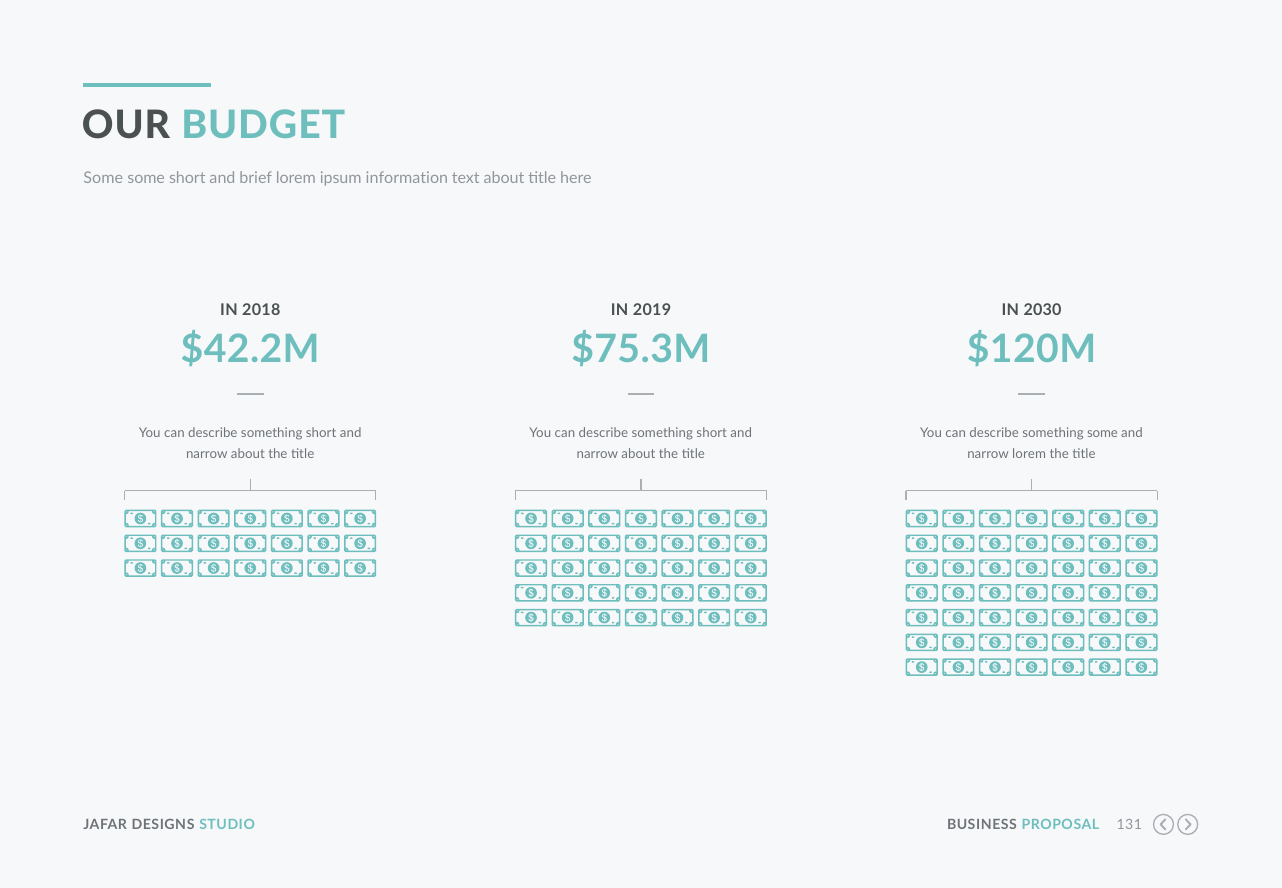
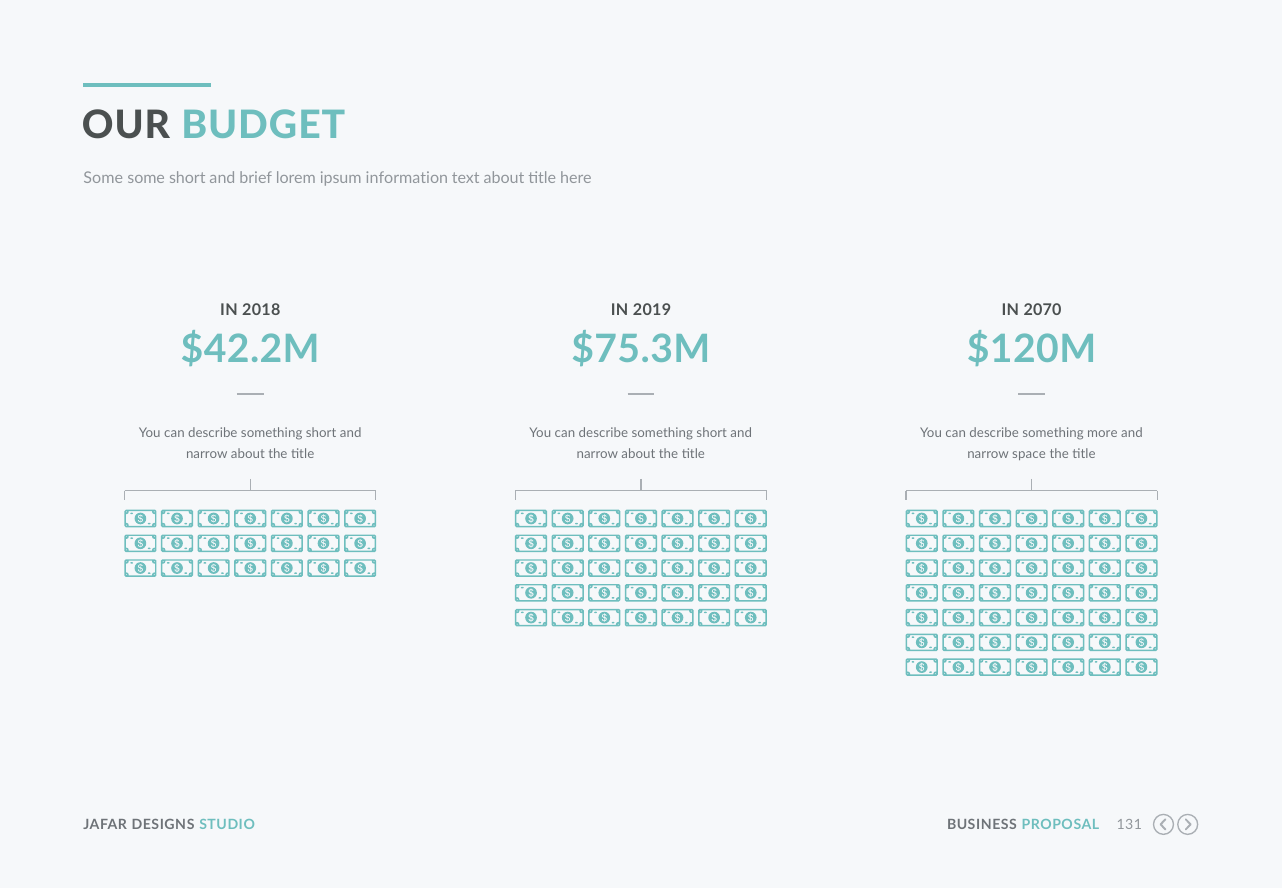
2030: 2030 -> 2070
something some: some -> more
narrow lorem: lorem -> space
